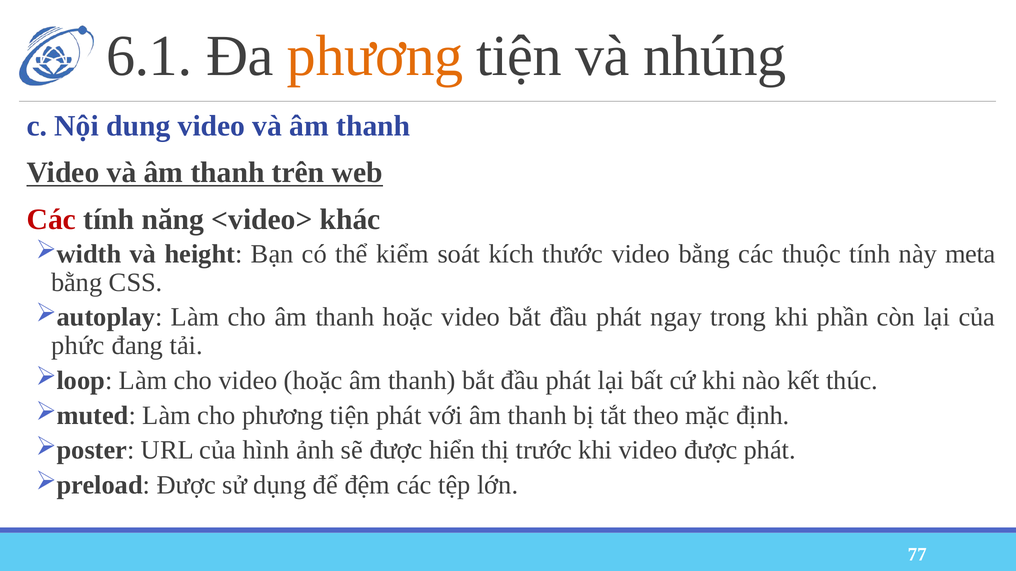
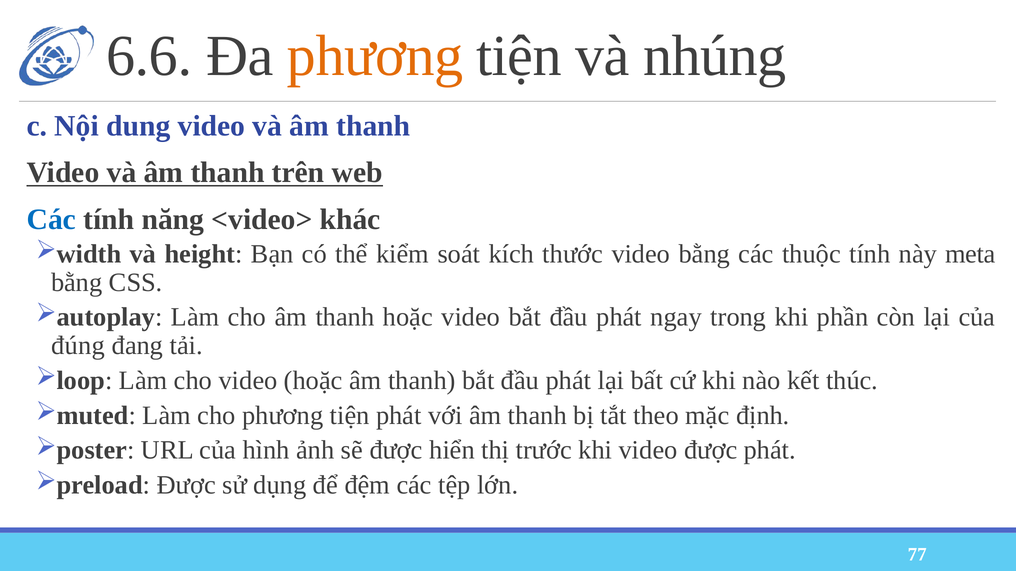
6.1: 6.1 -> 6.6
Các at (51, 219) colour: red -> blue
phức: phức -> đúng
